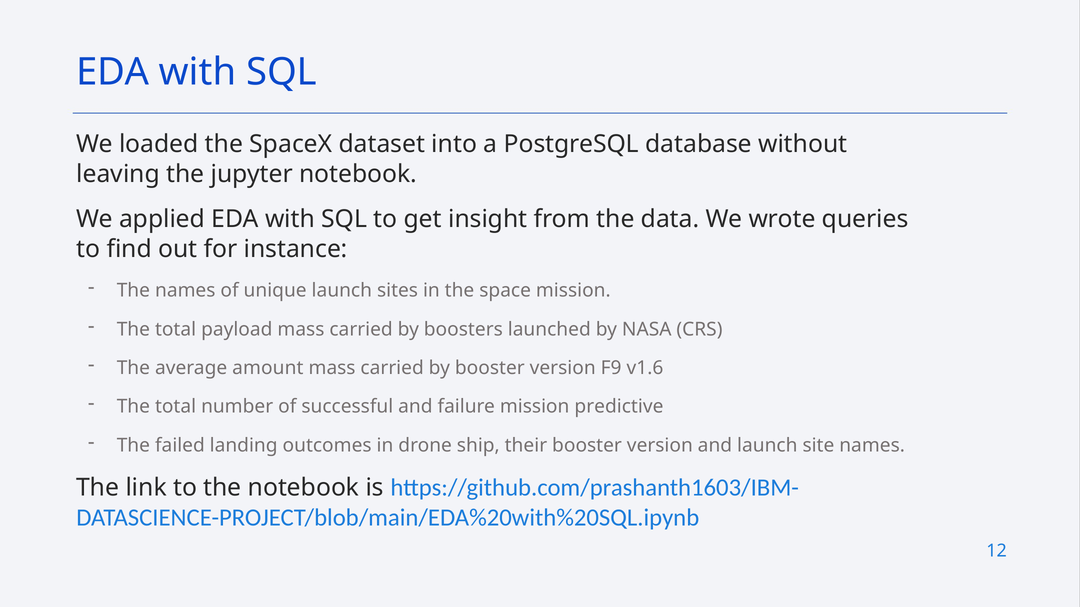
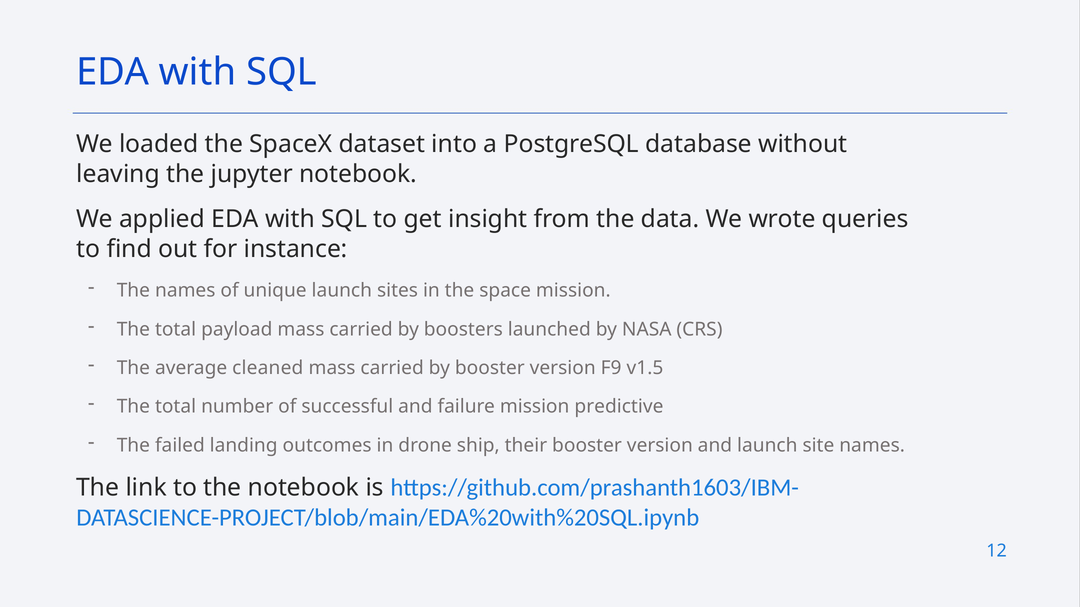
amount: amount -> cleaned
v1.6: v1.6 -> v1.5
